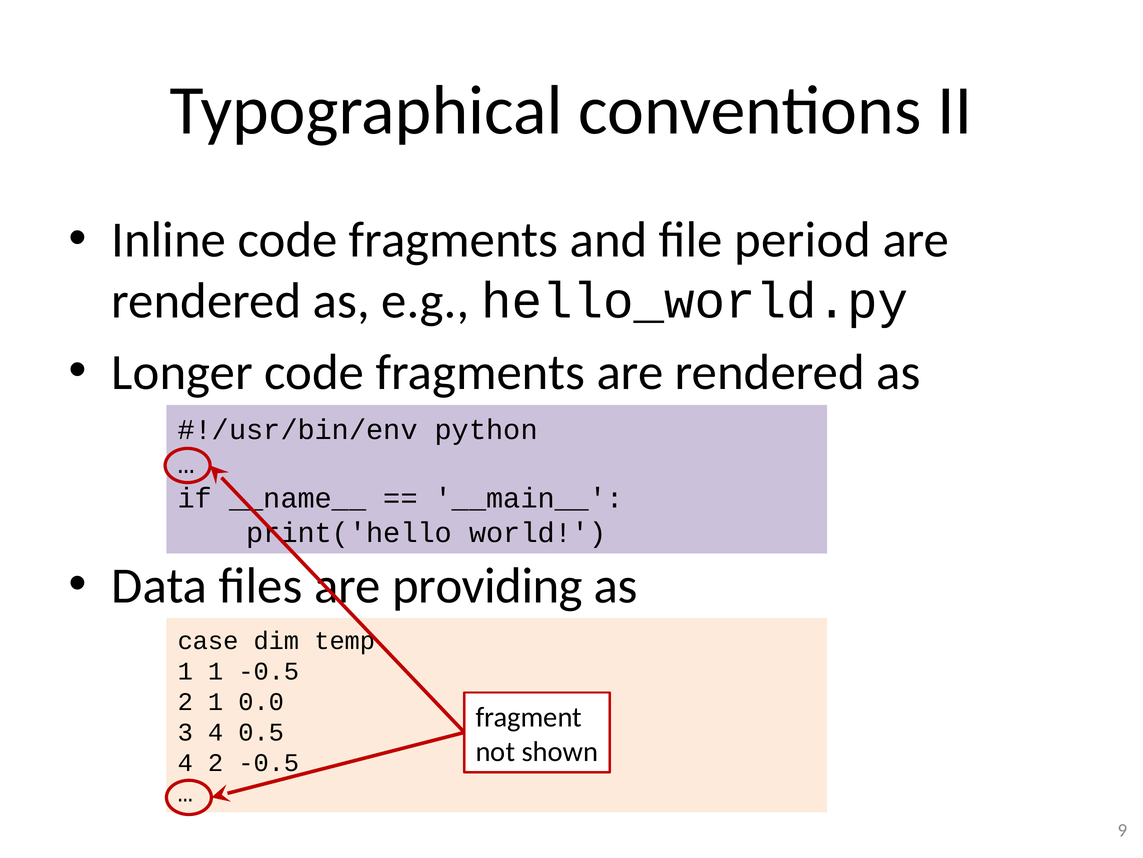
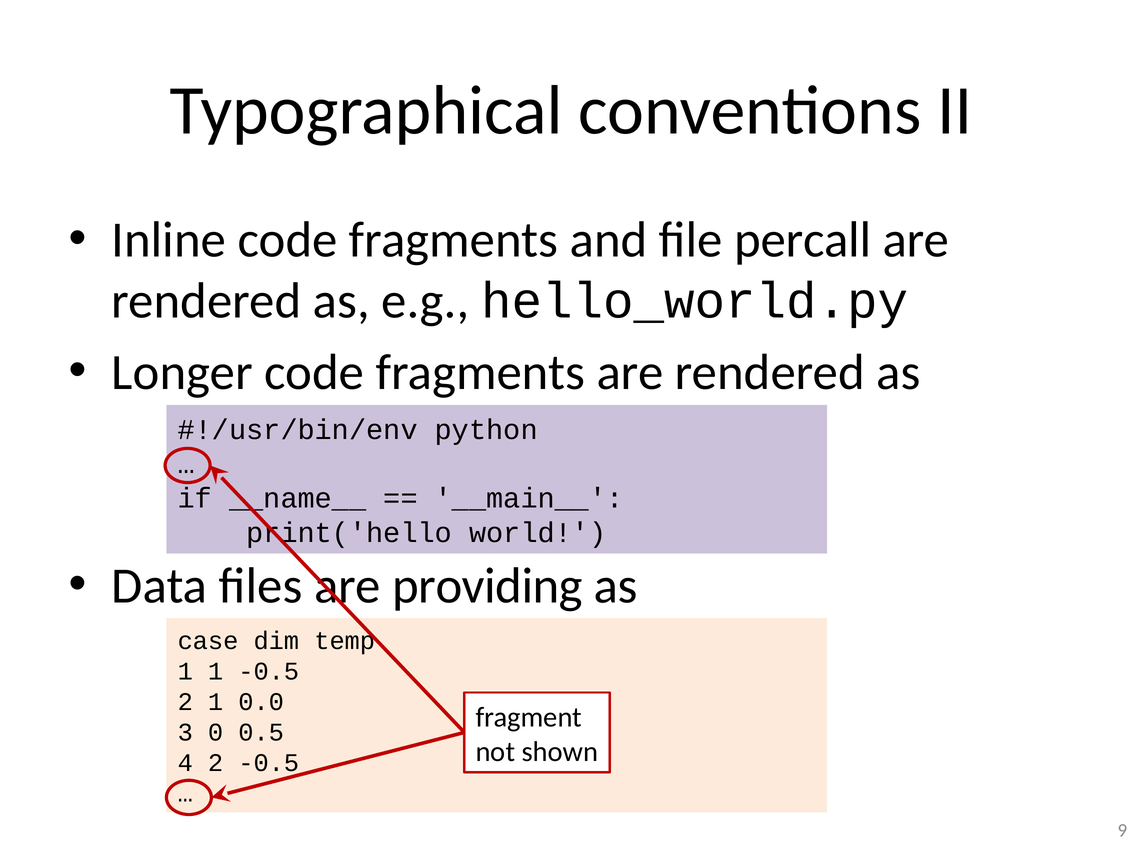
period: period -> percall
3 4: 4 -> 0
